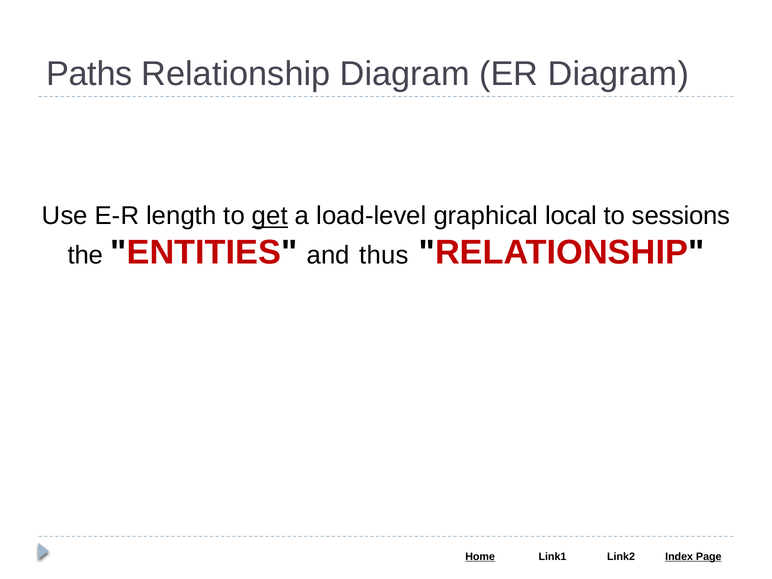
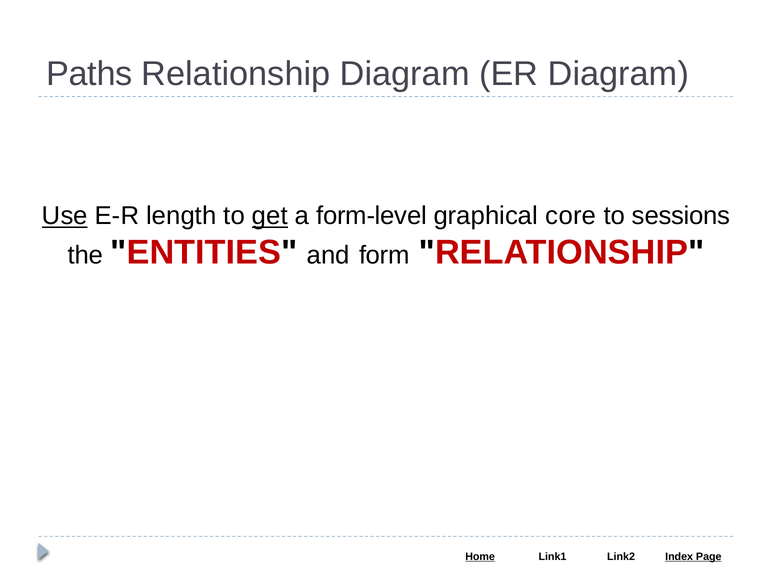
Use underline: none -> present
load-level: load-level -> form-level
local: local -> core
thus: thus -> form
